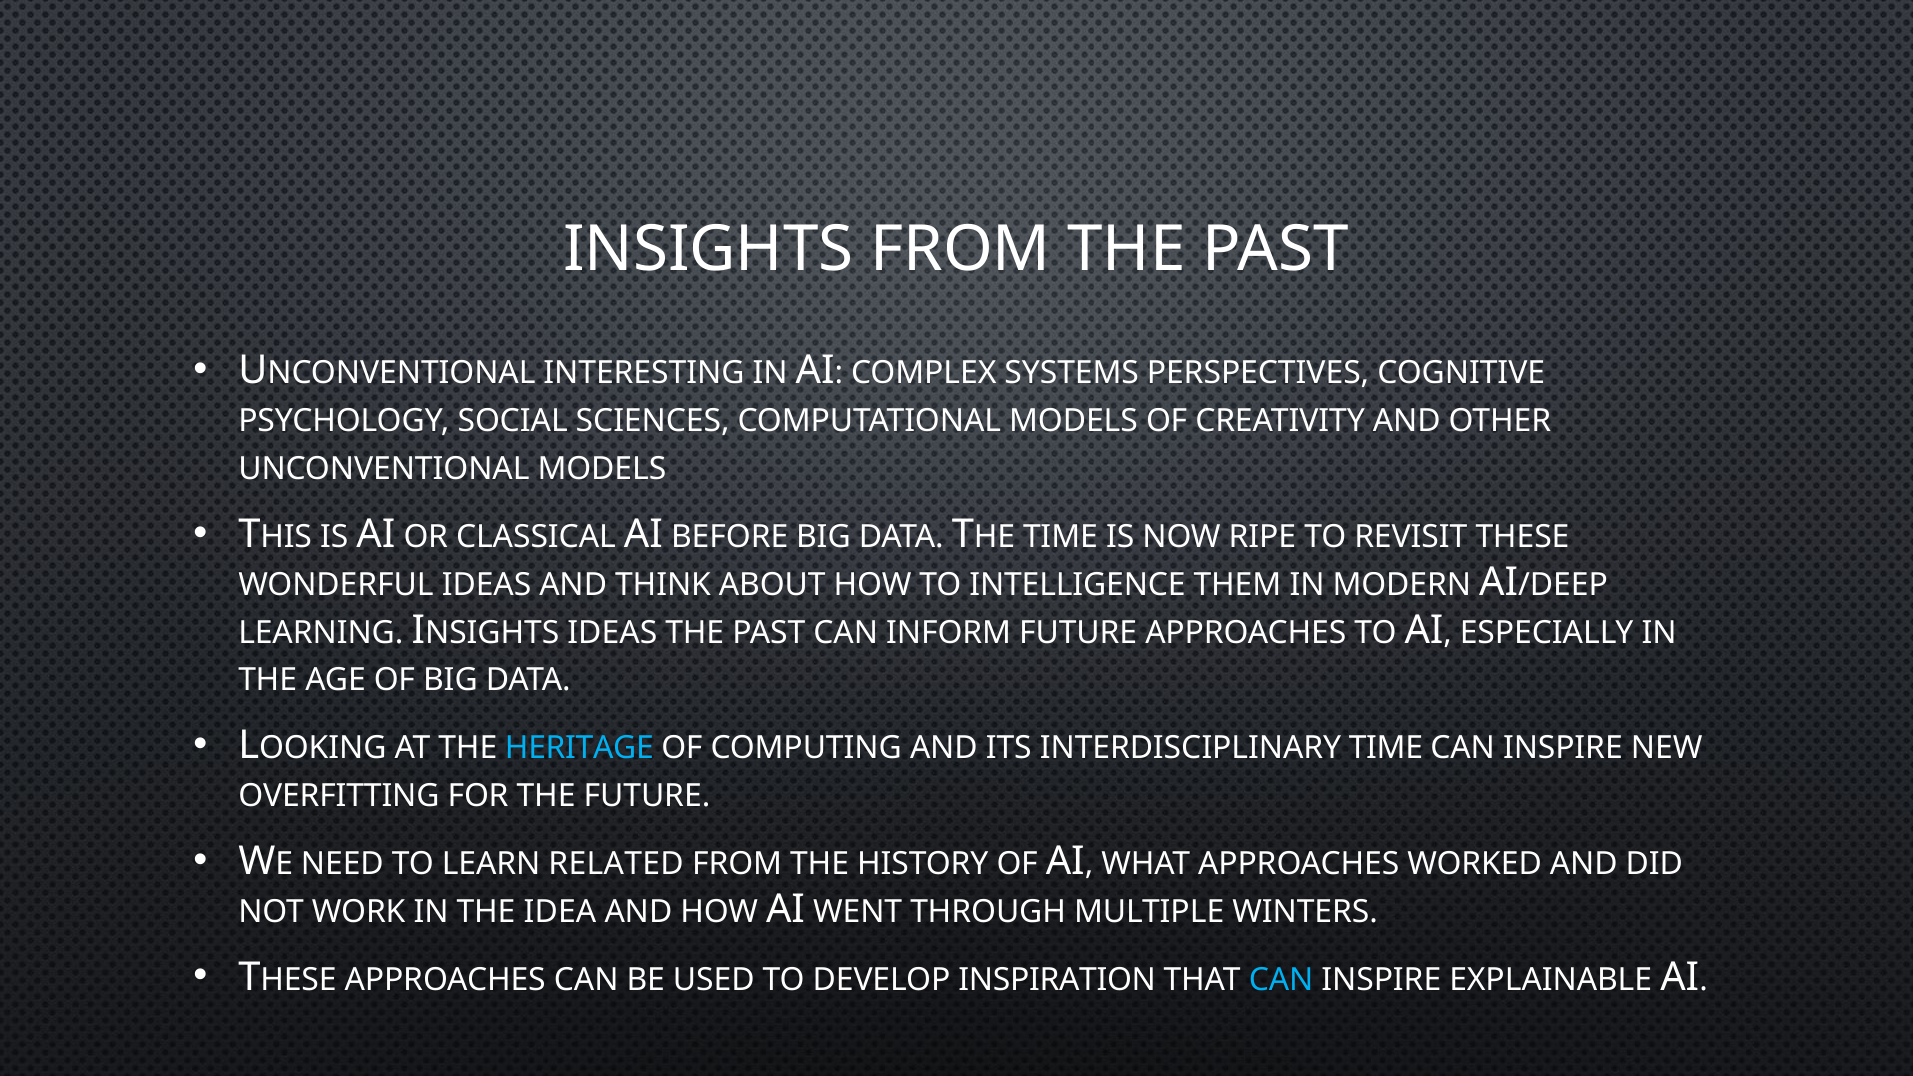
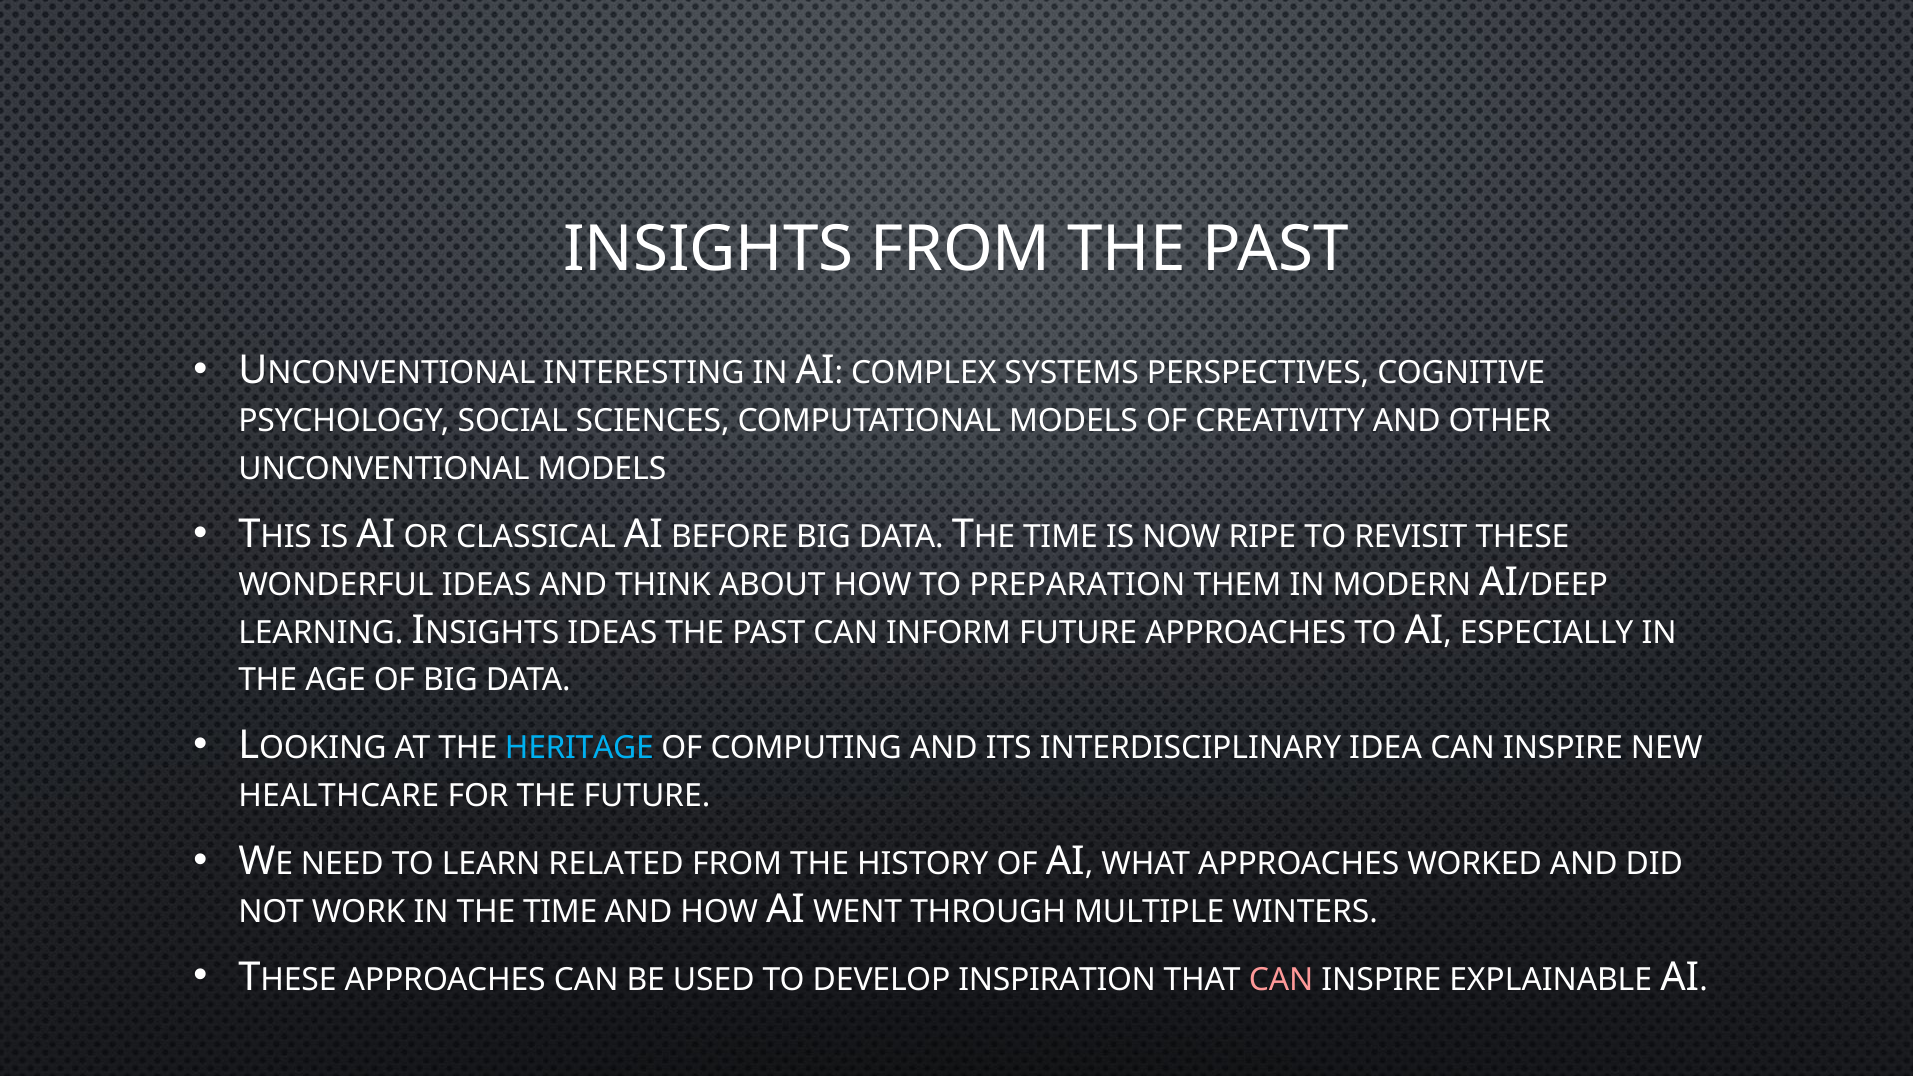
INTELLIGENCE: INTELLIGENCE -> PREPARATION
INTERDISCIPLINARY TIME: TIME -> IDEA
OVERFITTING: OVERFITTING -> HEALTHCARE
THE IDEA: IDEA -> TIME
CAN at (1281, 980) colour: light blue -> pink
